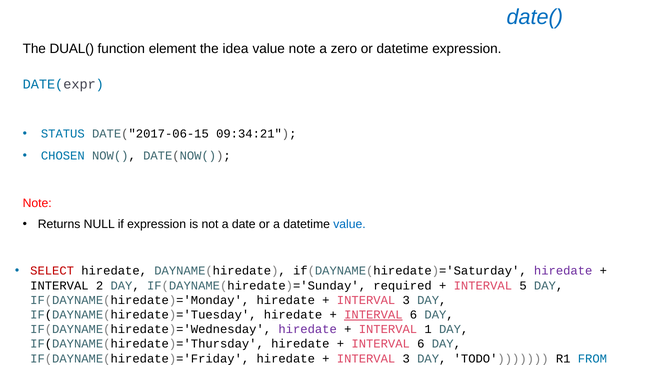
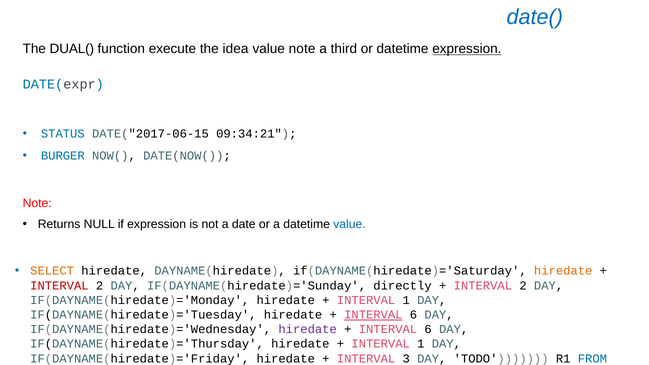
element: element -> execute
zero: zero -> third
expression at (467, 49) underline: none -> present
CHOSEN: CHOSEN -> BURGER
SELECT colour: red -> orange
hiredate at (563, 271) colour: purple -> orange
INTERVAL at (59, 286) colour: black -> red
required: required -> directly
5 at (523, 286): 5 -> 2
3 at (406, 300): 3 -> 1
1 at (428, 329): 1 -> 6
6 at (421, 344): 6 -> 1
